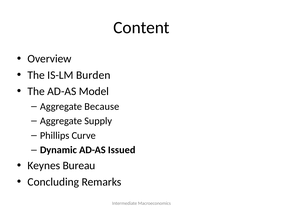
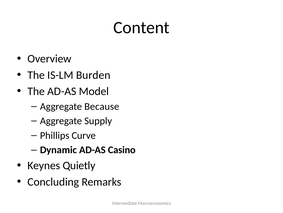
Issued: Issued -> Casino
Bureau: Bureau -> Quietly
